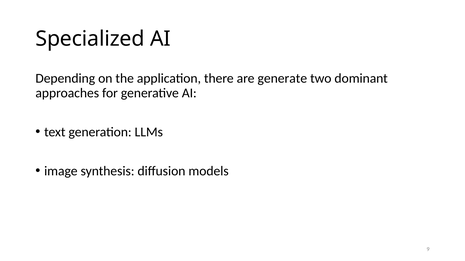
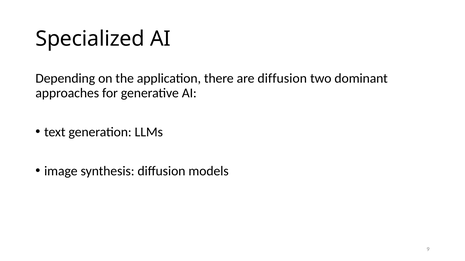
are generate: generate -> diffusion
